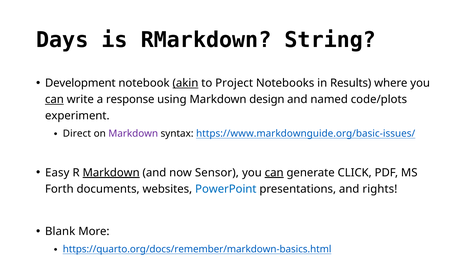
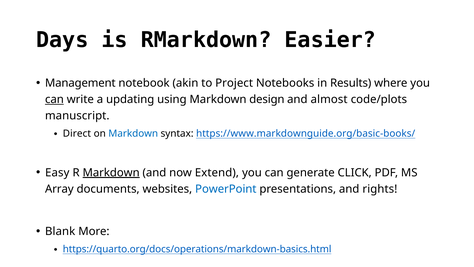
String: String -> Easier
Development: Development -> Management
akin underline: present -> none
response: response -> updating
named: named -> almost
experiment: experiment -> manuscript
Markdown at (133, 134) colour: purple -> blue
https://www.markdownguide.org/basic-issues/: https://www.markdownguide.org/basic-issues/ -> https://www.markdownguide.org/basic-books/
Sensor: Sensor -> Extend
can at (274, 172) underline: present -> none
Forth: Forth -> Array
https://quarto.org/docs/remember/markdown-basics.html: https://quarto.org/docs/remember/markdown-basics.html -> https://quarto.org/docs/operations/markdown-basics.html
